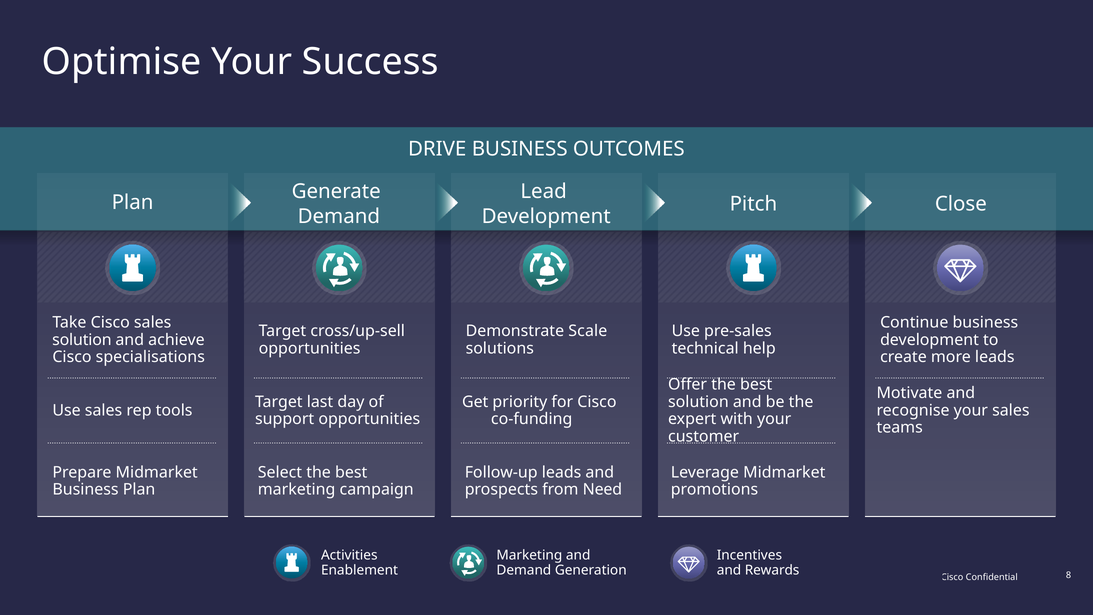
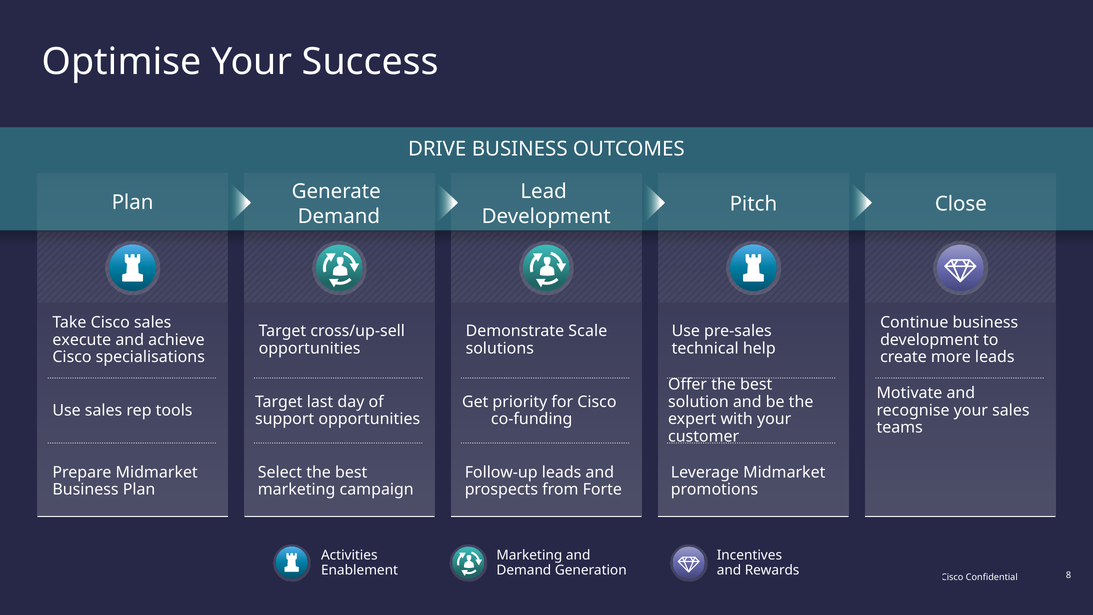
solution at (82, 340): solution -> execute
Need: Need -> Forte
